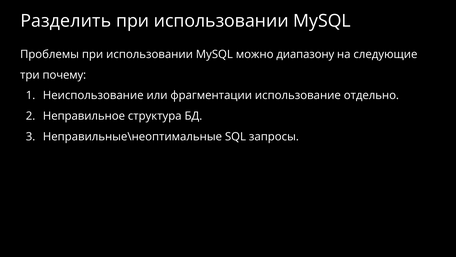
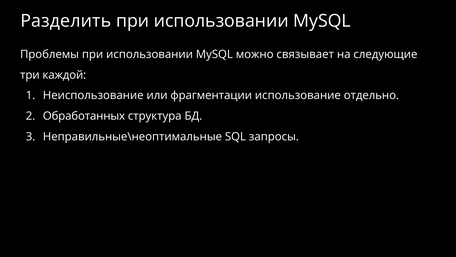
диапазону: диапазону -> связывает
почему: почему -> каждой
Неправильное: Неправильное -> Обработанных
